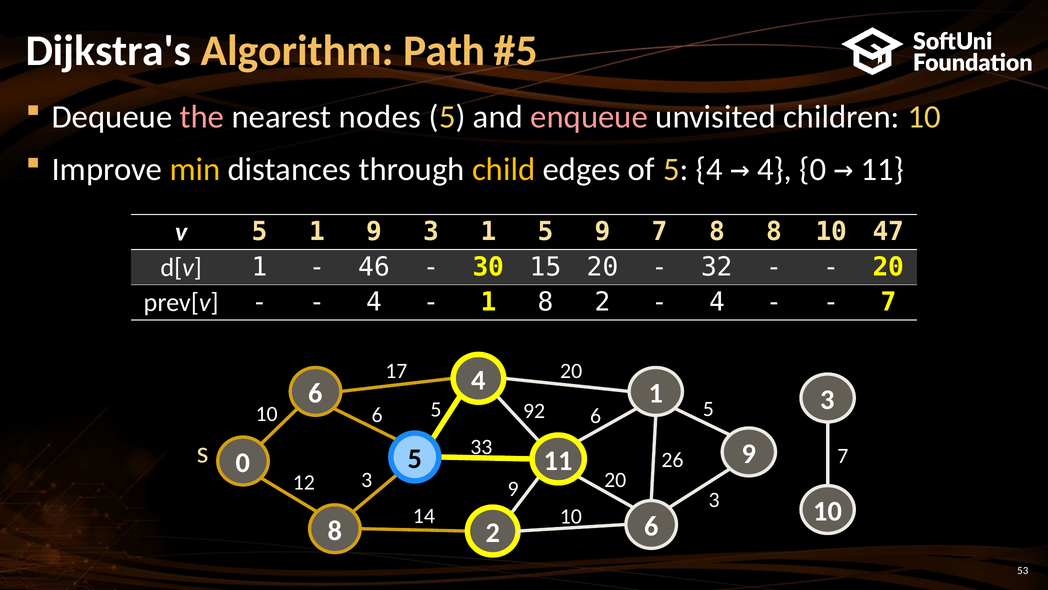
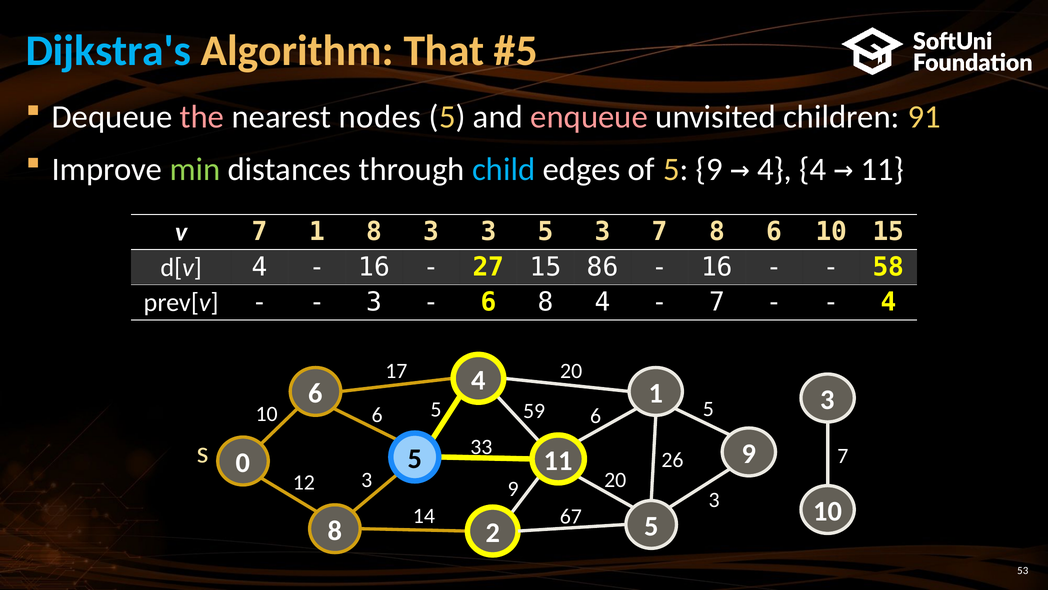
Dijkstra's colour: white -> light blue
Path: Path -> That
children 10: 10 -> 91
min colour: yellow -> light green
child colour: yellow -> light blue
5 4: 4 -> 9
4 0: 0 -> 4
v 5: 5 -> 7
1 9: 9 -> 8
3 1: 1 -> 3
9 at (603, 232): 9 -> 3
8 8: 8 -> 6
10 47: 47 -> 15
d[v 1: 1 -> 4
46 at (374, 267): 46 -> 16
30: 30 -> 27
15 20: 20 -> 86
32 at (717, 267): 32 -> 16
20 at (888, 267): 20 -> 58
4 at (374, 302): 4 -> 3
1 at (488, 302): 1 -> 6
8 2: 2 -> 4
4 at (717, 302): 4 -> 7
7 at (888, 302): 7 -> 4
92: 92 -> 59
14 10: 10 -> 67
2 6: 6 -> 5
